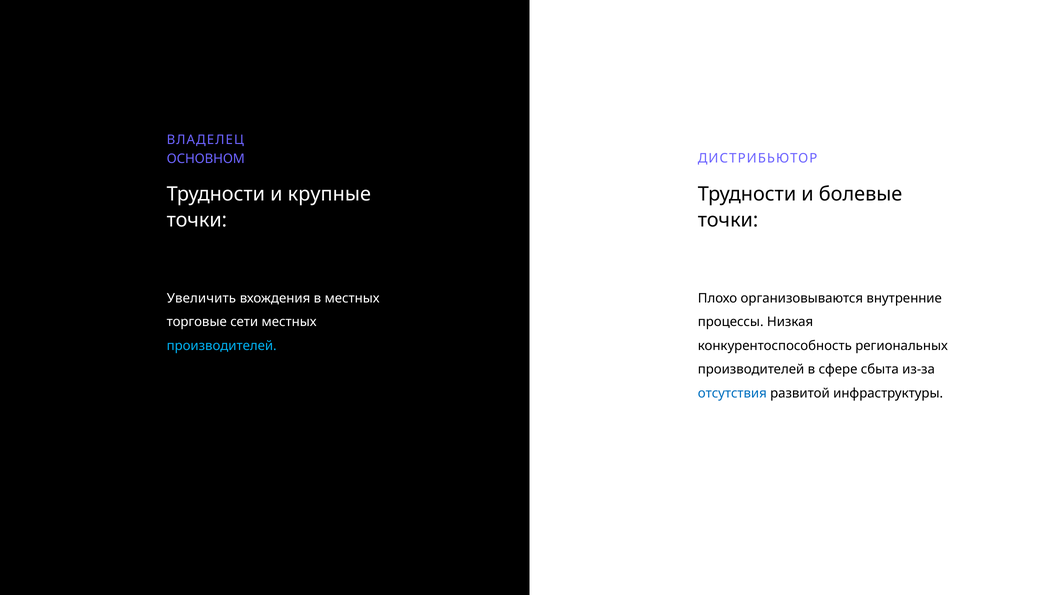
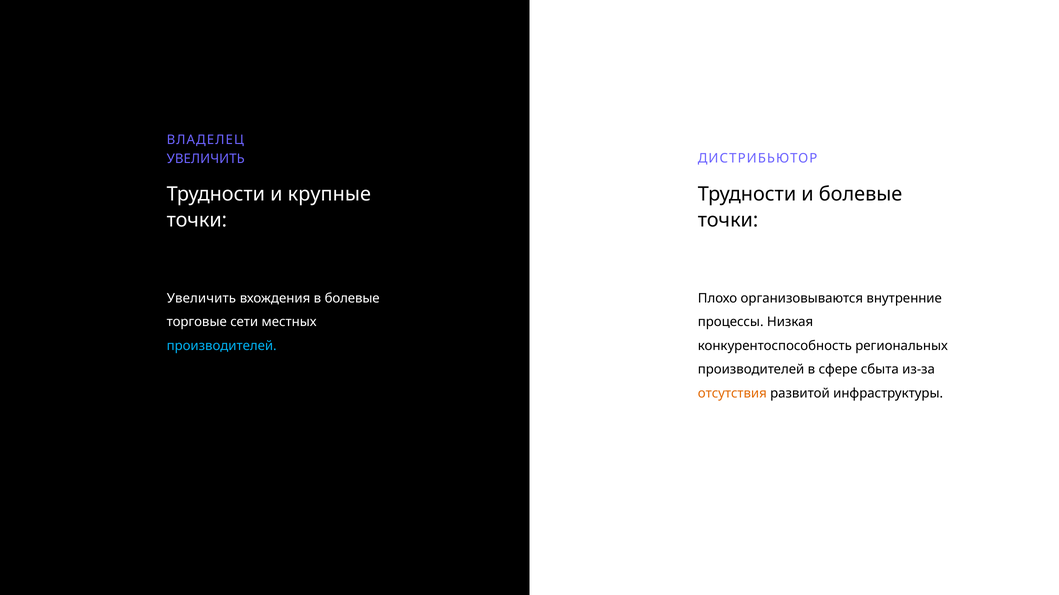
ОСНОВНОМ at (206, 159): ОСНОВНОМ -> УВЕЛИЧИТЬ
в местных: местных -> болевые
отсутствия colour: blue -> orange
